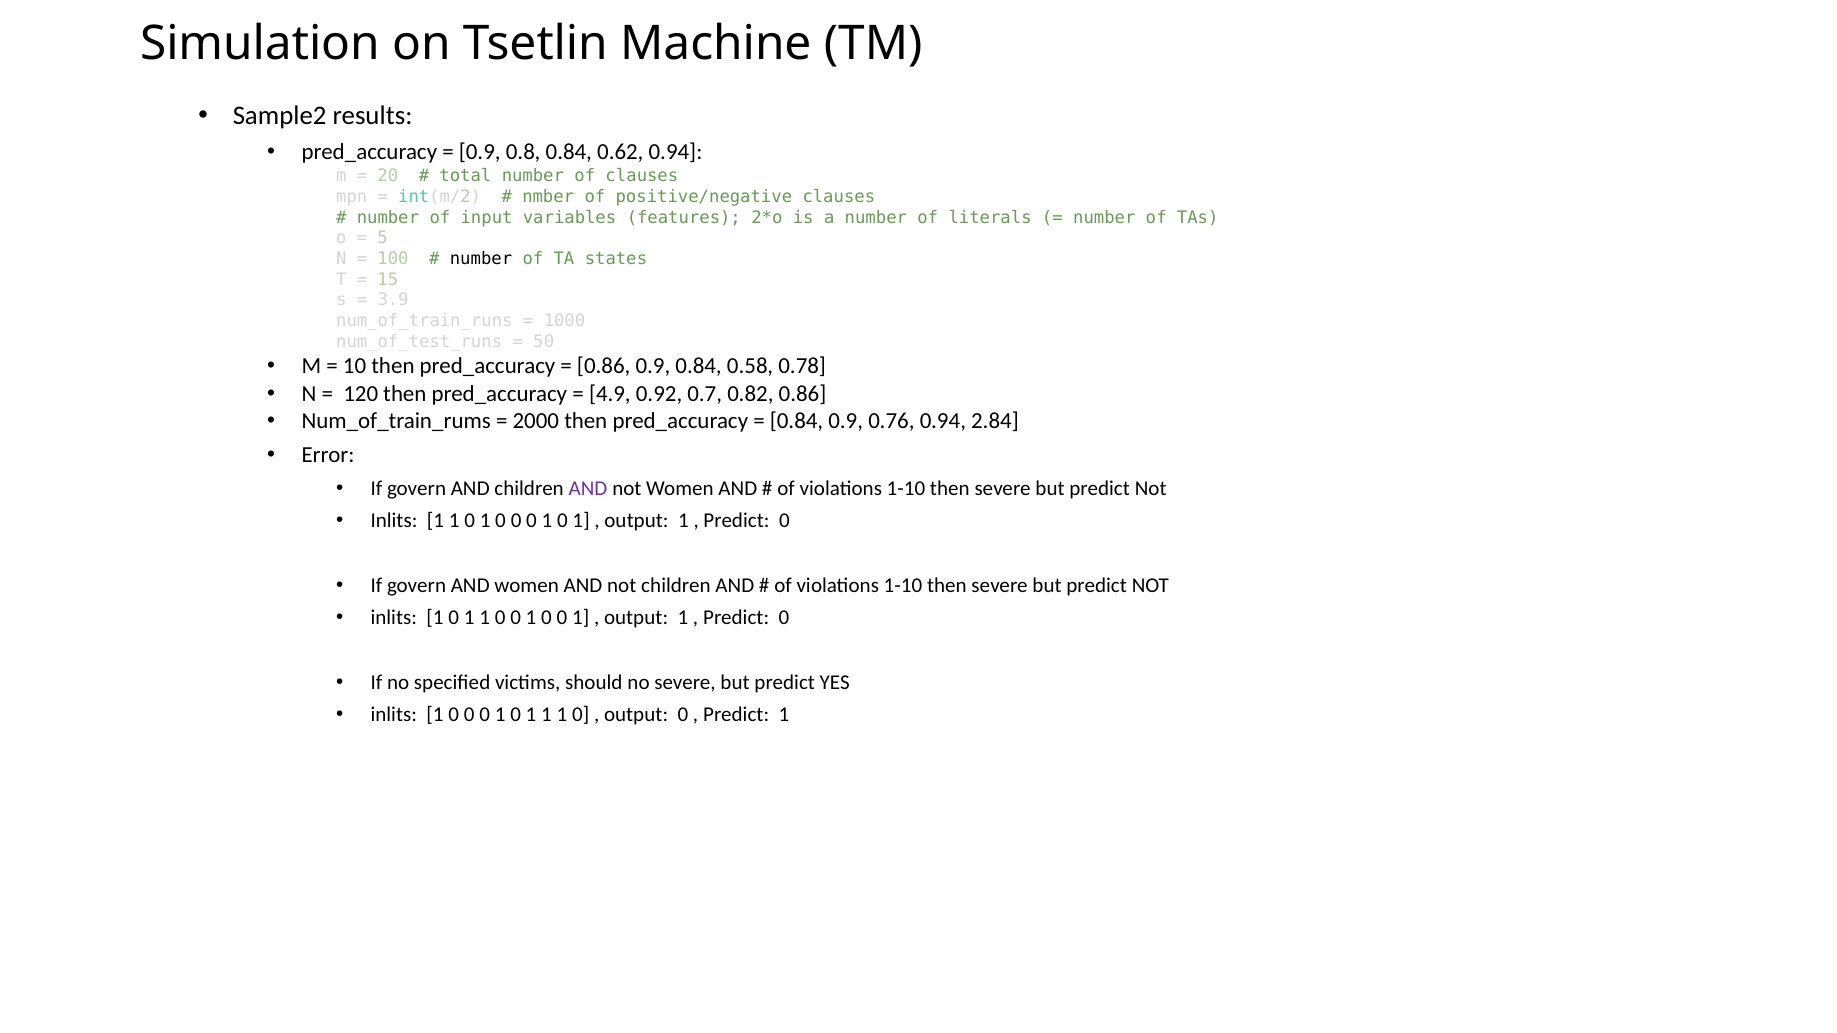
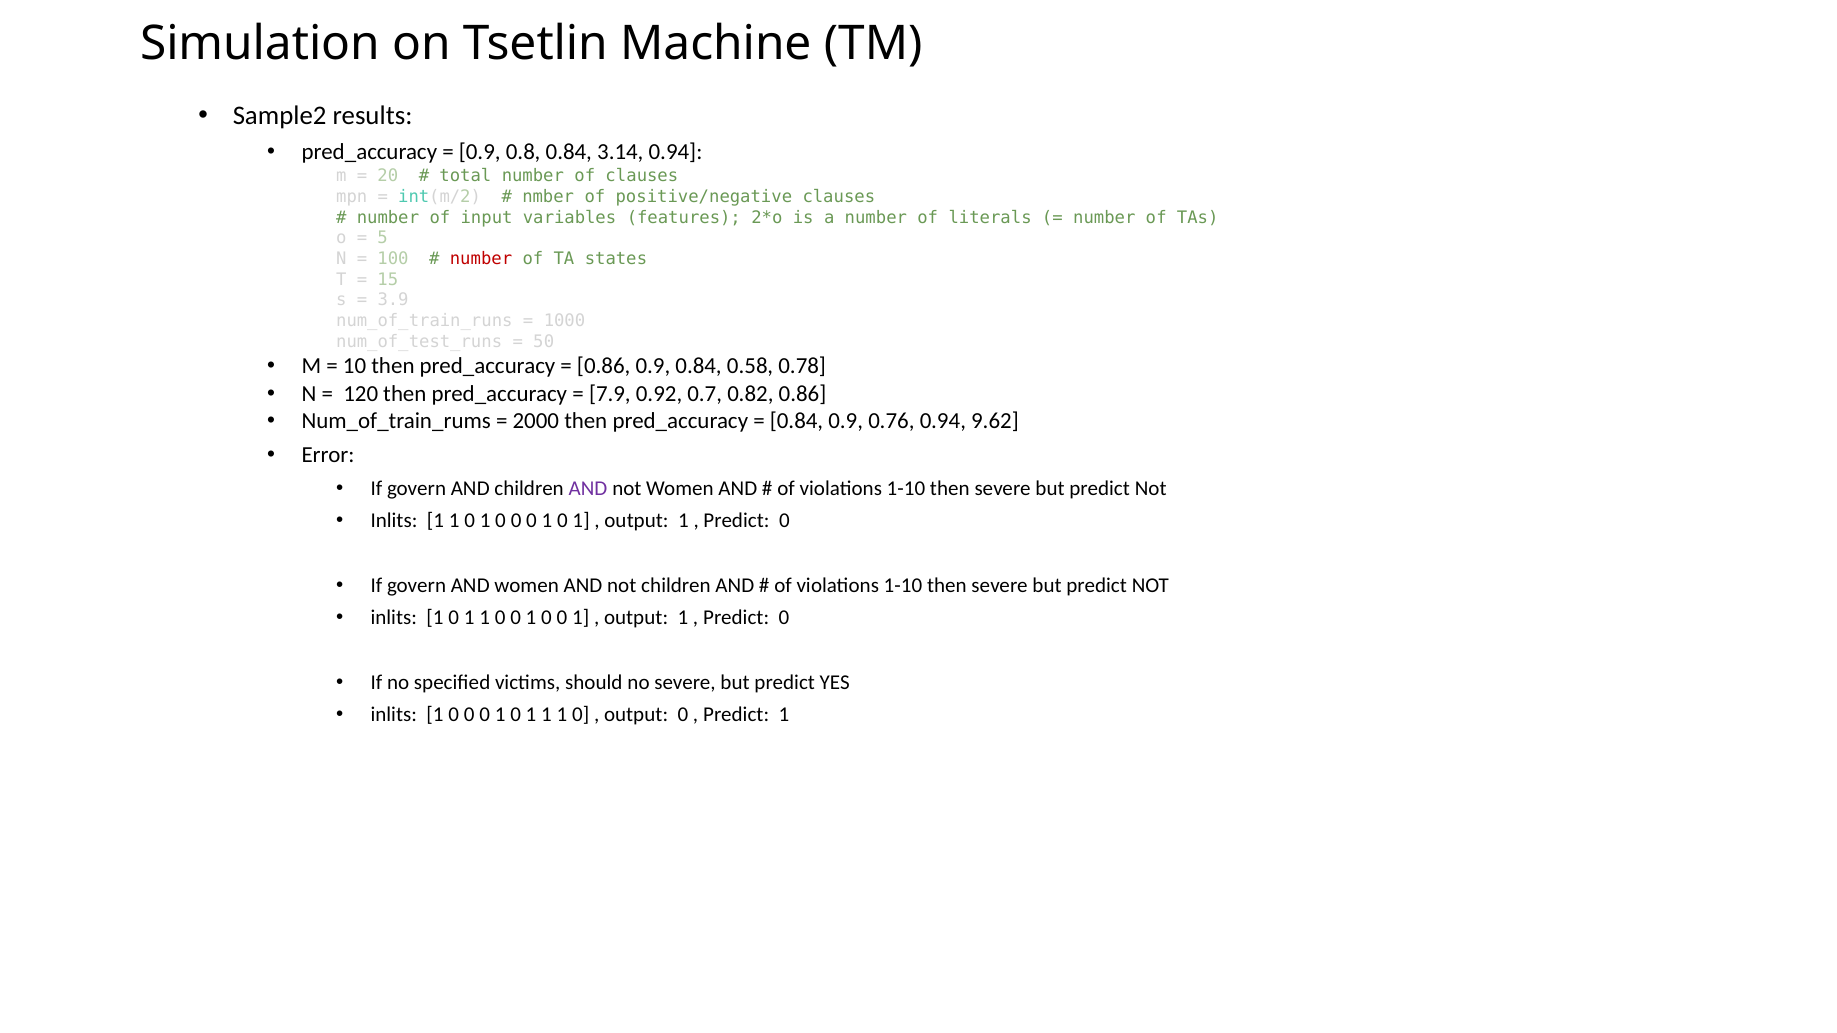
0.62: 0.62 -> 3.14
number at (481, 259) colour: black -> red
4.9: 4.9 -> 7.9
2.84: 2.84 -> 9.62
